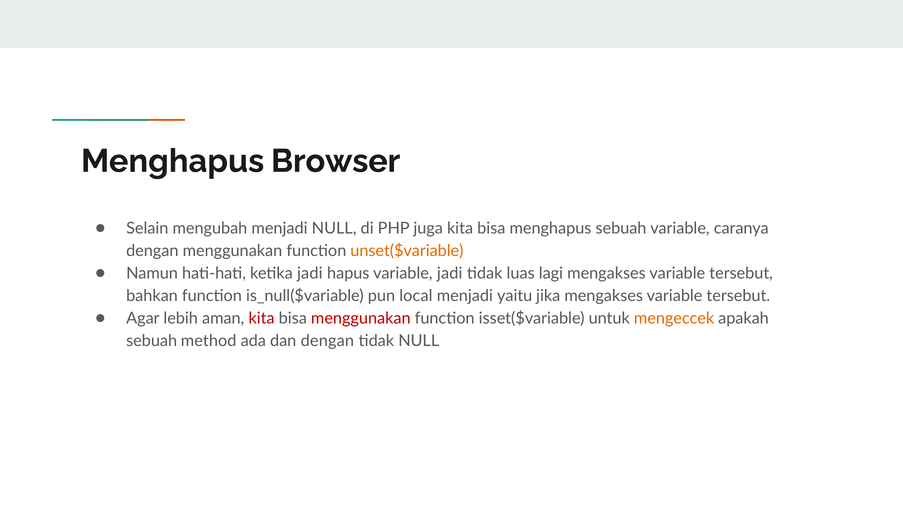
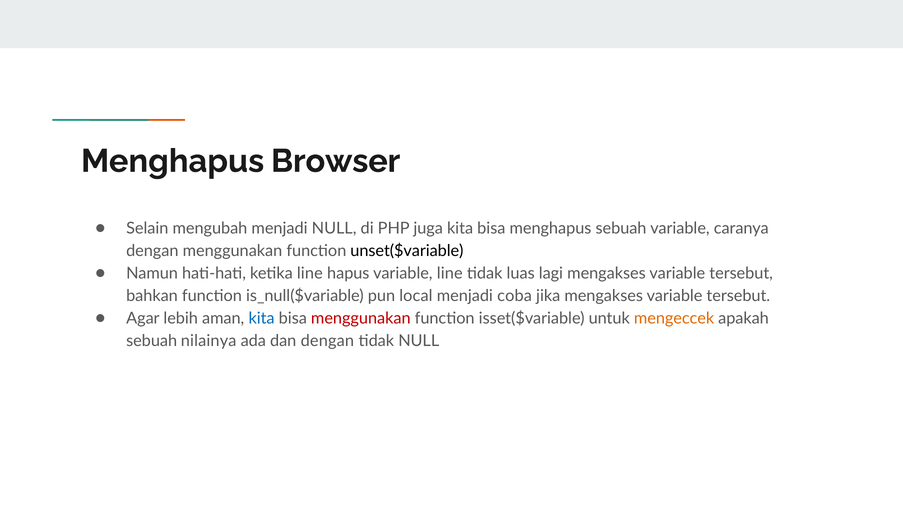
unset($variable colour: orange -> black
ketika jadi: jadi -> line
variable jadi: jadi -> line
yaitu: yaitu -> coba
kita at (262, 318) colour: red -> blue
method: method -> nilainya
